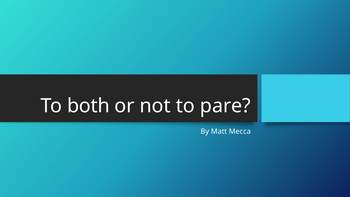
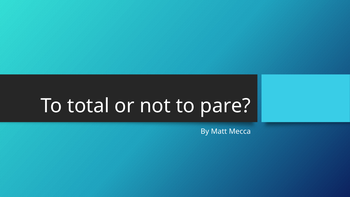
both: both -> total
